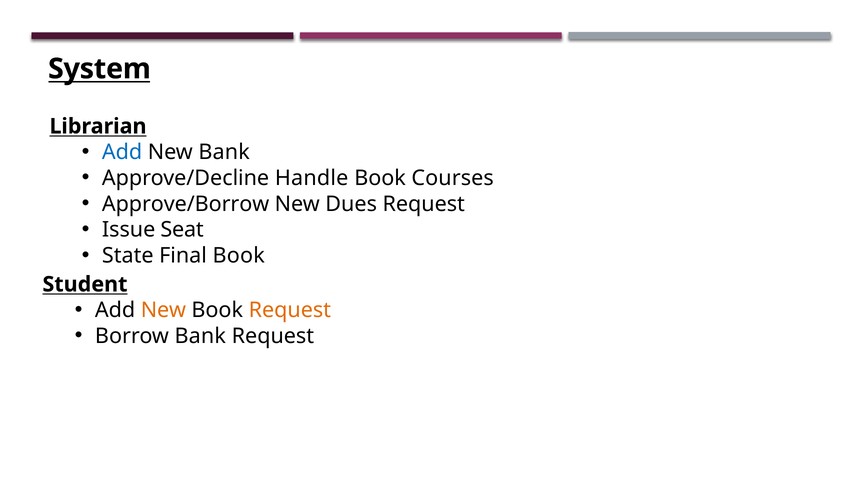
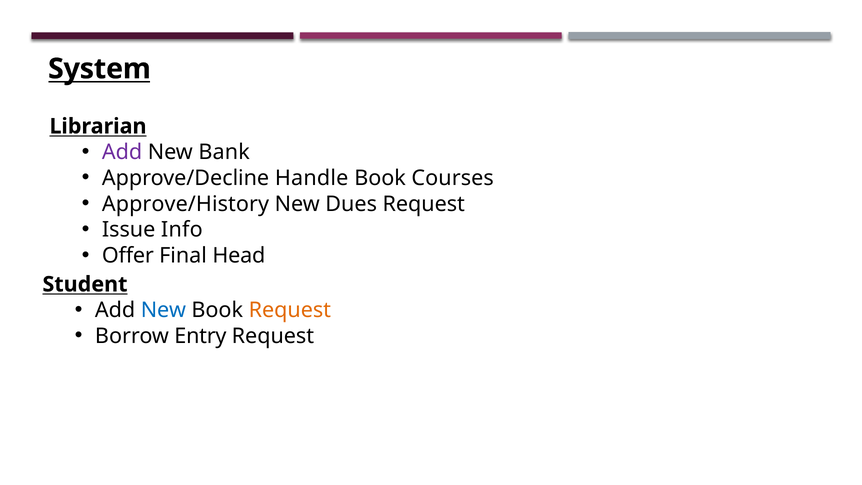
Add at (122, 152) colour: blue -> purple
Approve/Borrow: Approve/Borrow -> Approve/History
Seat: Seat -> Info
State: State -> Offer
Final Book: Book -> Head
New at (163, 310) colour: orange -> blue
Borrow Bank: Bank -> Entry
